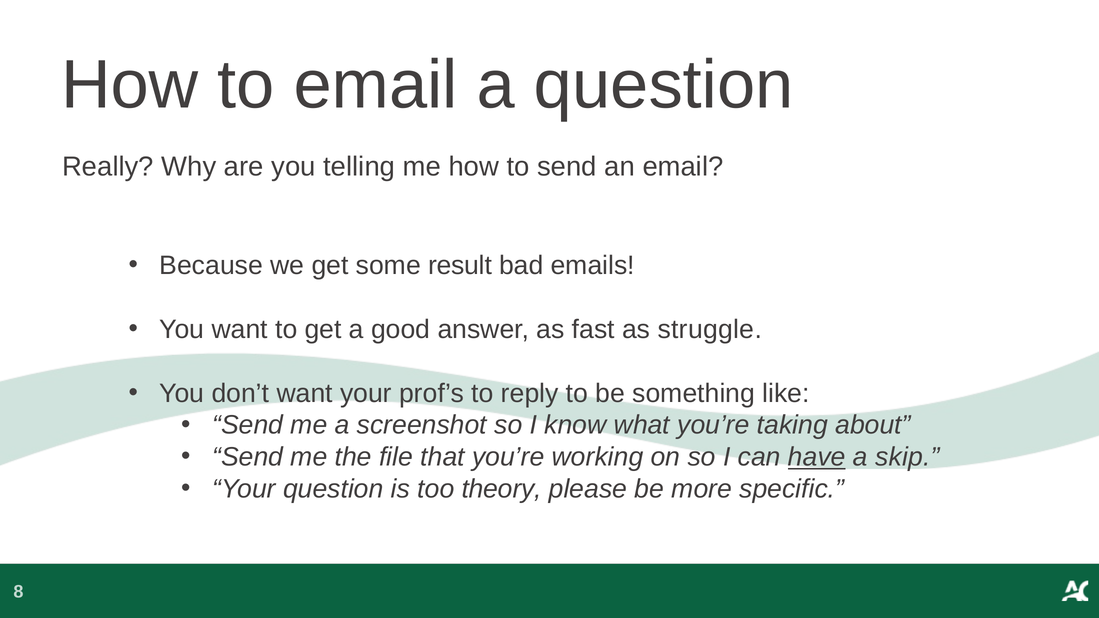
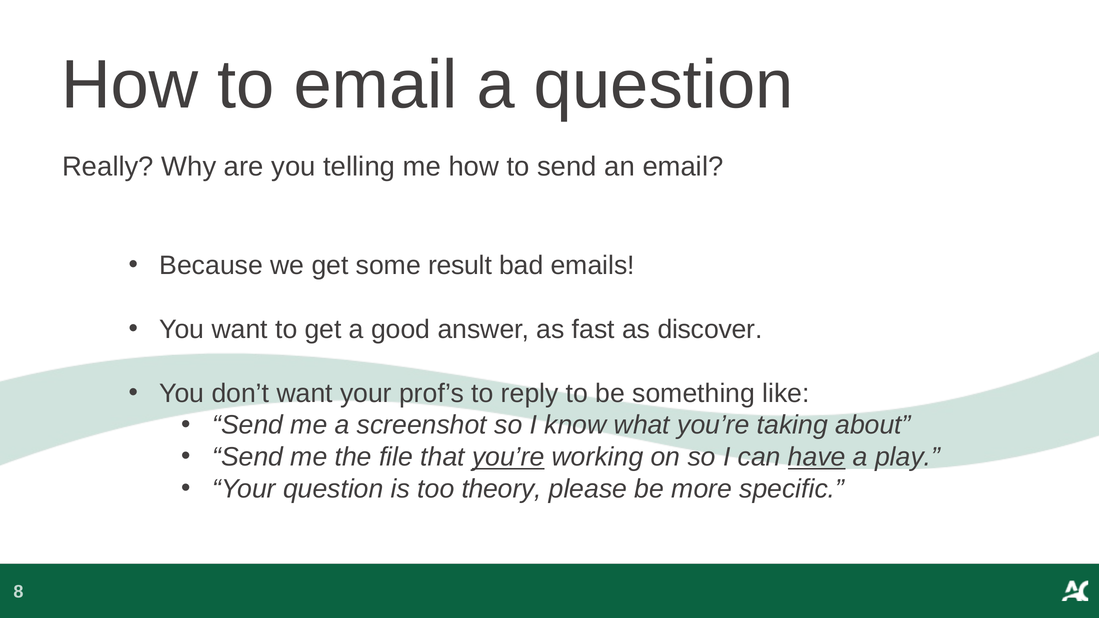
struggle: struggle -> discover
you’re at (508, 457) underline: none -> present
skip: skip -> play
